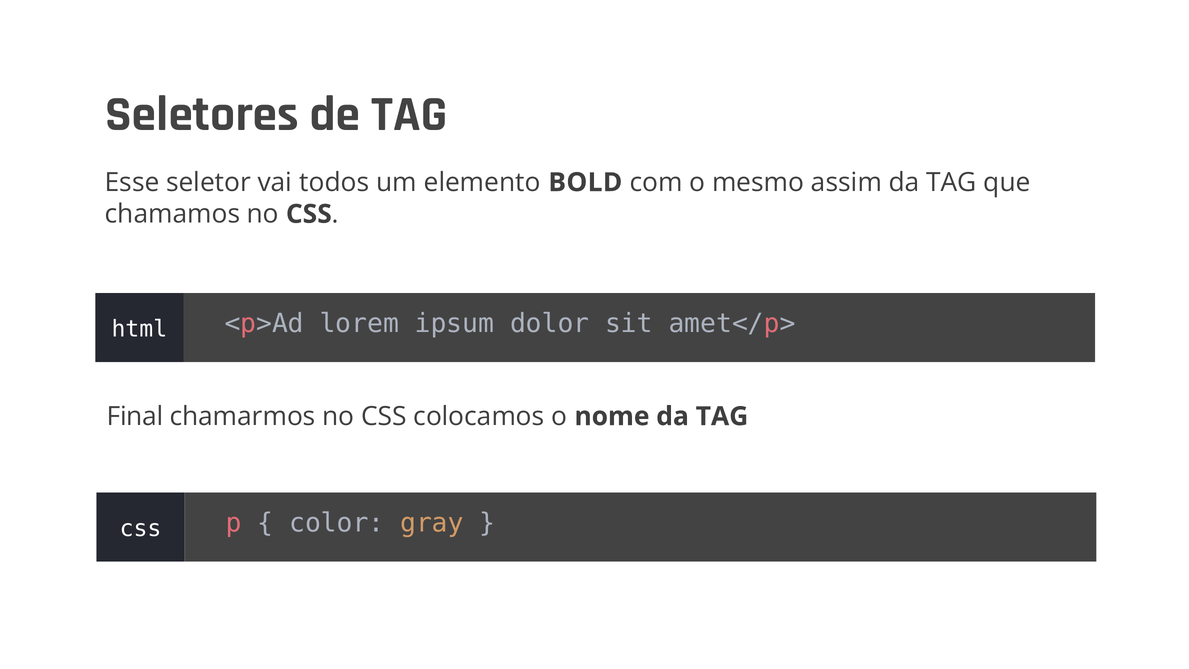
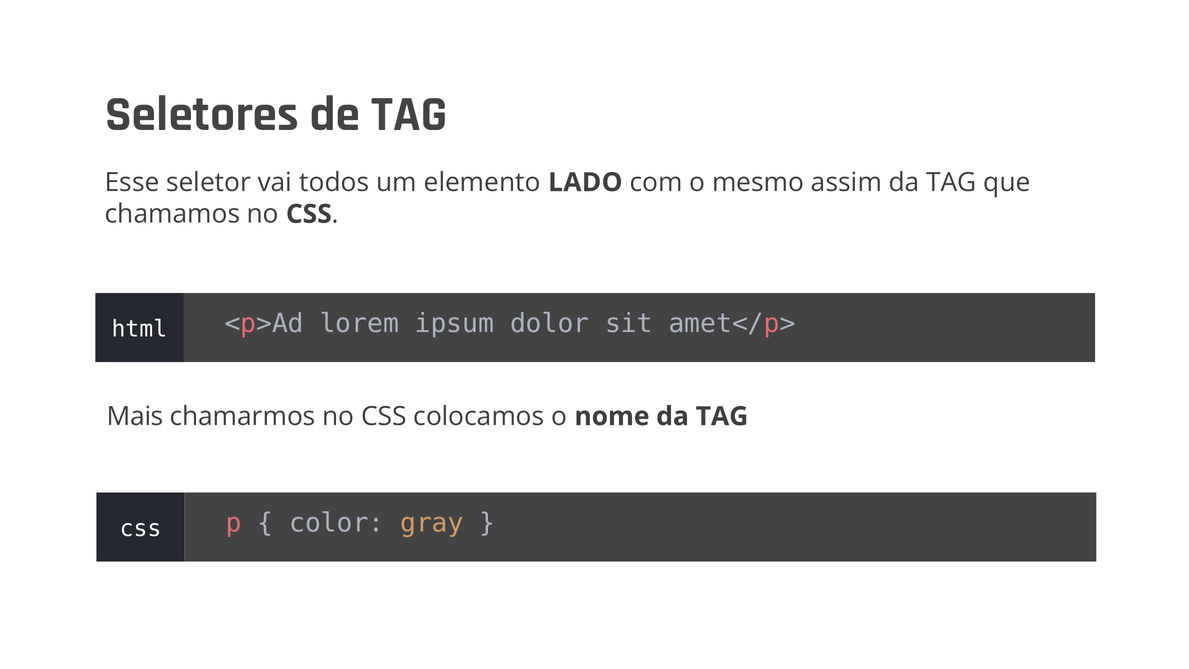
BOLD: BOLD -> LADO
Final: Final -> Mais
